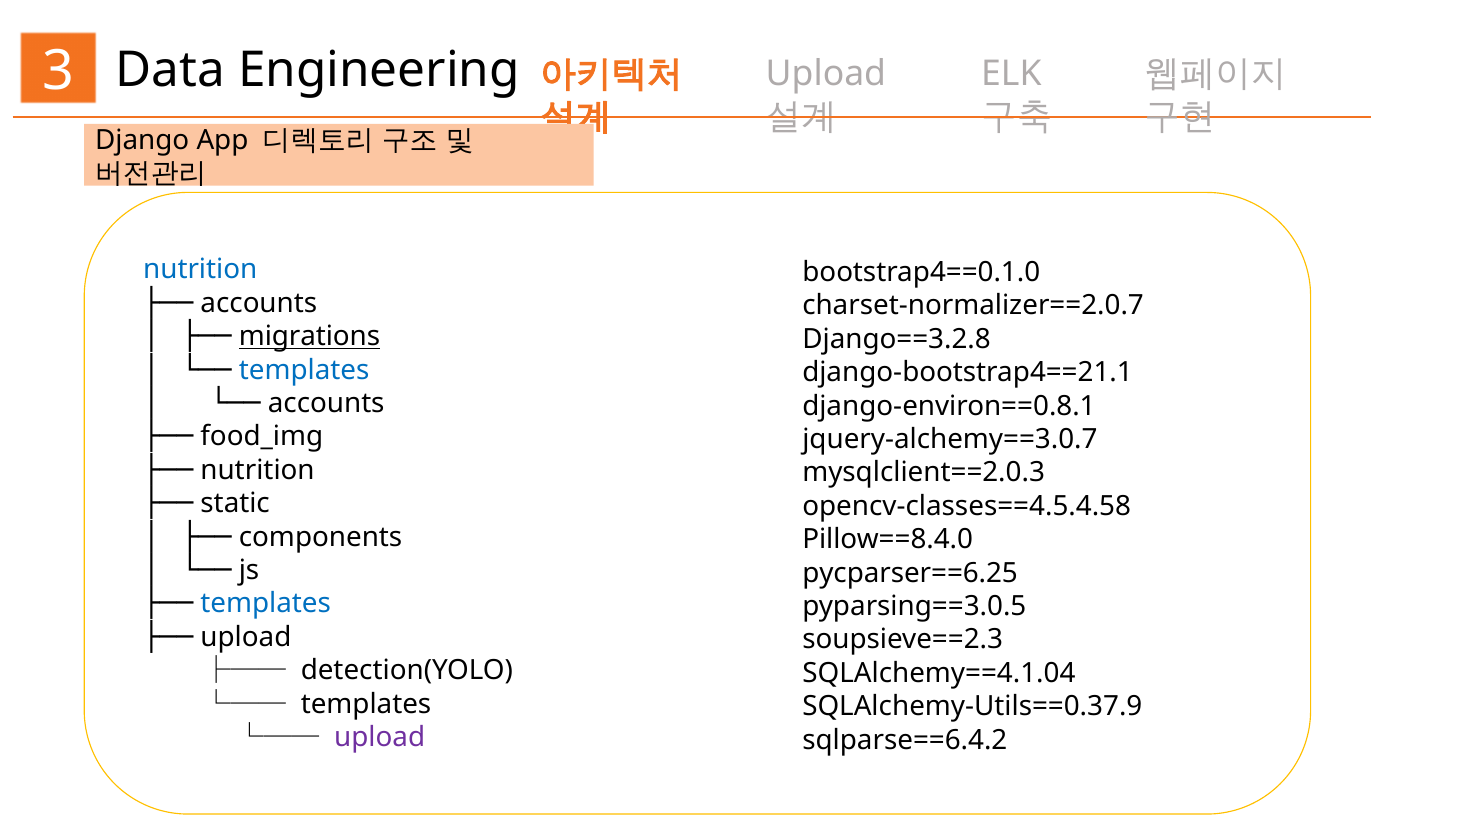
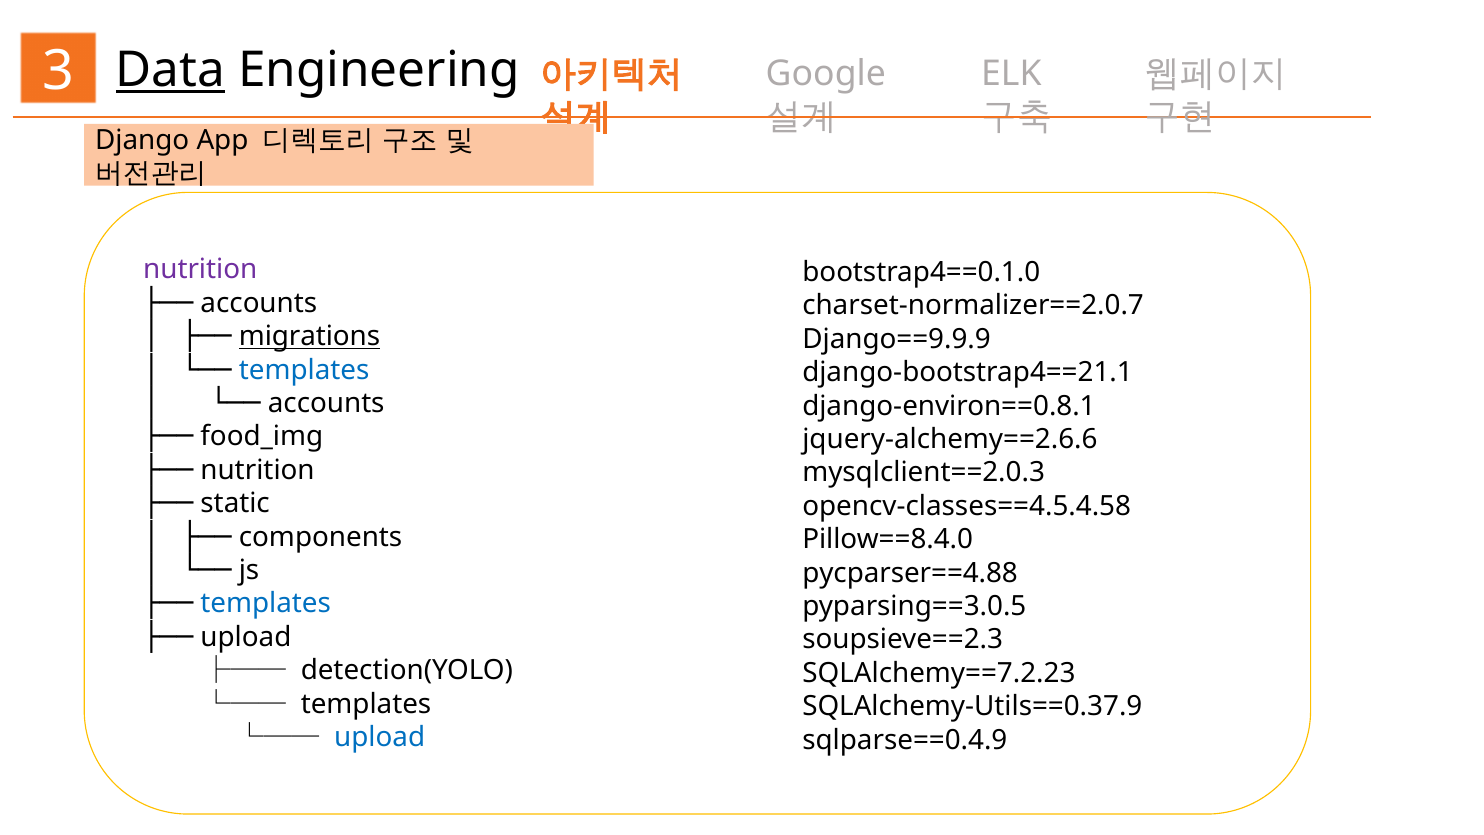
Data underline: none -> present
Upload at (826, 74): Upload -> Google
nutrition at (200, 270) colour: blue -> purple
Django==3.2.8: Django==3.2.8 -> Django==9.9.9
jquery-alchemy==3.0.7: jquery-alchemy==3.0.7 -> jquery-alchemy==2.6.6
pycparser==6.25: pycparser==6.25 -> pycparser==4.88
SQLAlchemy==4.1.04: SQLAlchemy==4.1.04 -> SQLAlchemy==7.2.23
upload at (380, 737) colour: purple -> blue
sqlparse==6.4.2: sqlparse==6.4.2 -> sqlparse==0.4.9
